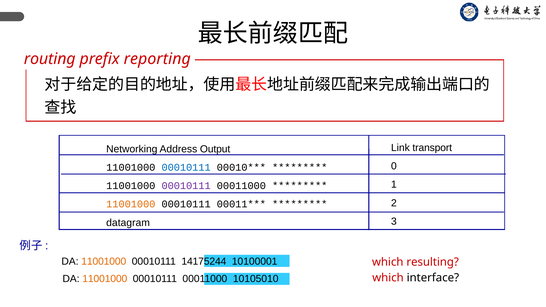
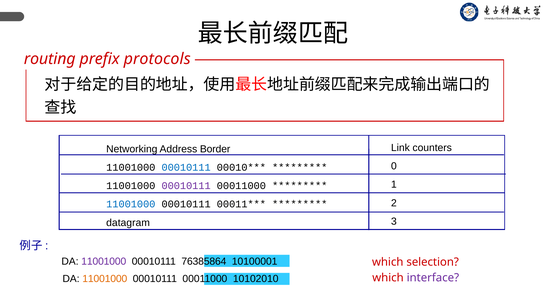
reporting: reporting -> protocols
transport: transport -> counters
Output: Output -> Border
11001000 at (131, 204) colour: orange -> blue
11001000 at (104, 262) colour: orange -> purple
14175244: 14175244 -> 76385864
resulting: resulting -> selection
10105010: 10105010 -> 10102010
interface colour: black -> purple
